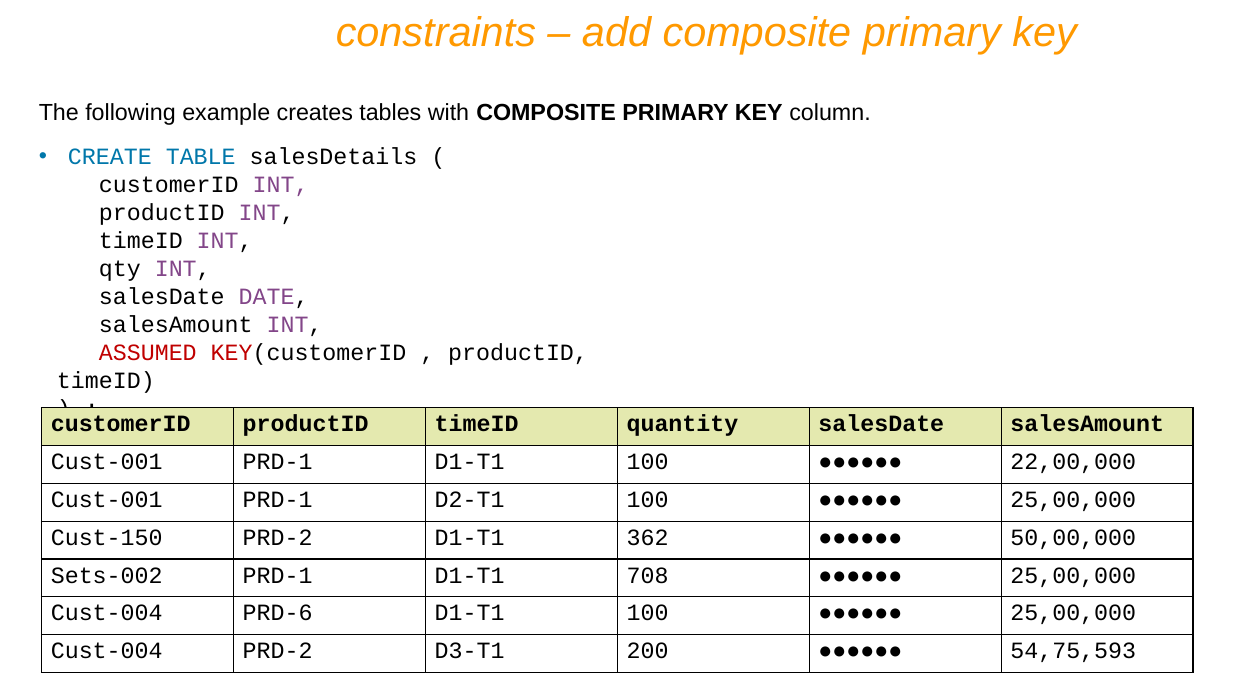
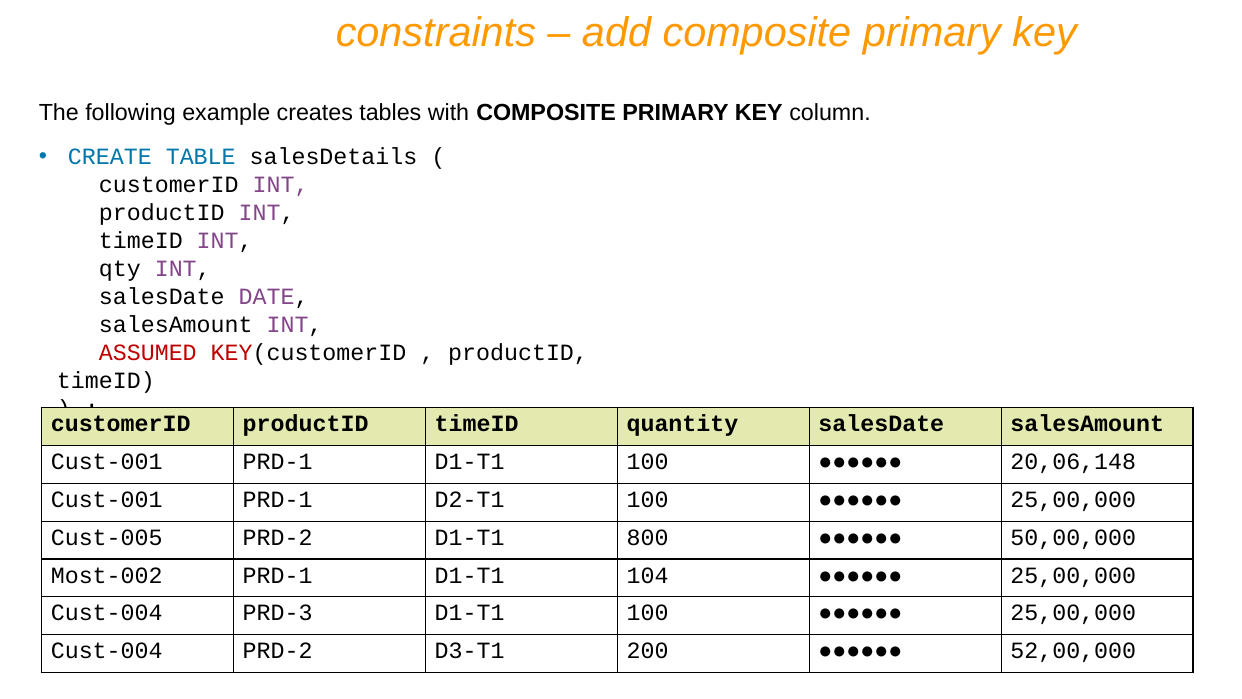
22,00,000: 22,00,000 -> 20,06,148
Cust-150: Cust-150 -> Cust-005
362: 362 -> 800
Sets-002: Sets-002 -> Most-002
708: 708 -> 104
PRD-6: PRD-6 -> PRD-3
54,75,593: 54,75,593 -> 52,00,000
